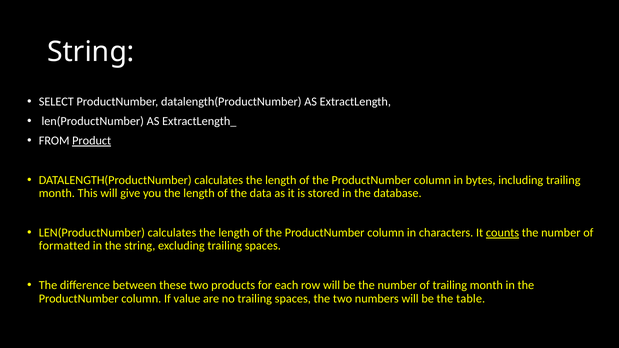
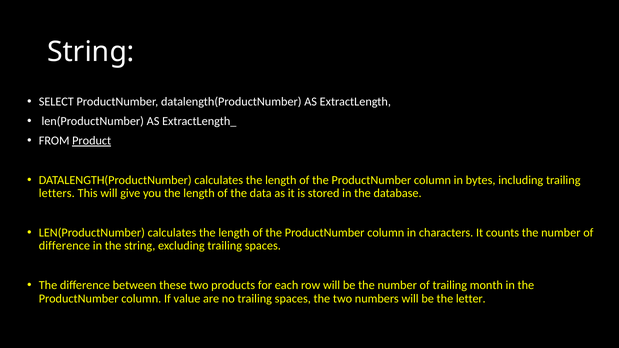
month at (57, 194): month -> letters
counts underline: present -> none
formatted at (64, 246): formatted -> difference
table: table -> letter
